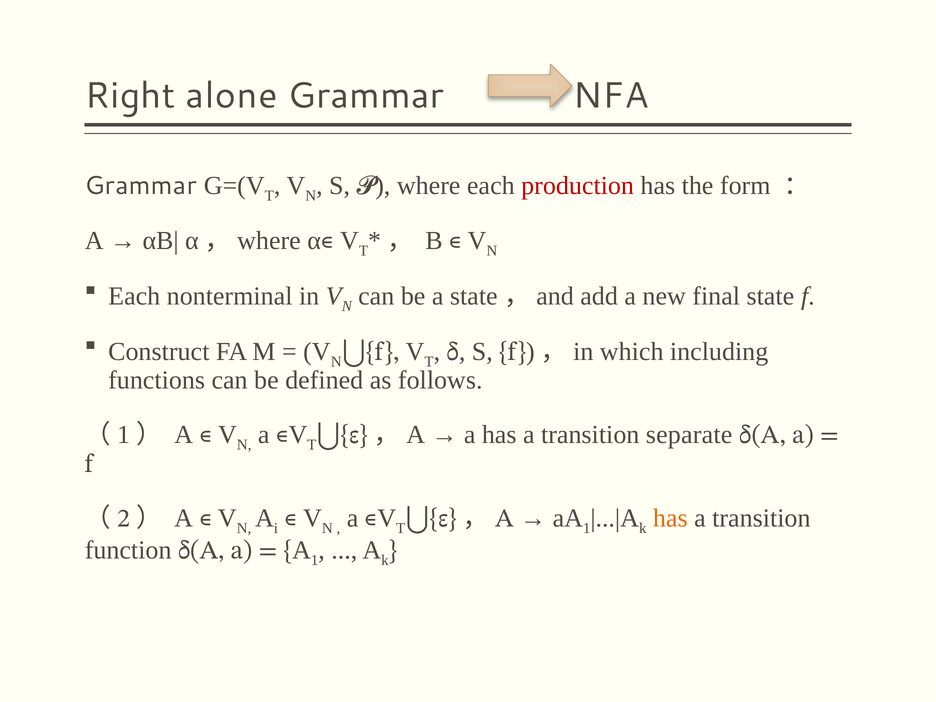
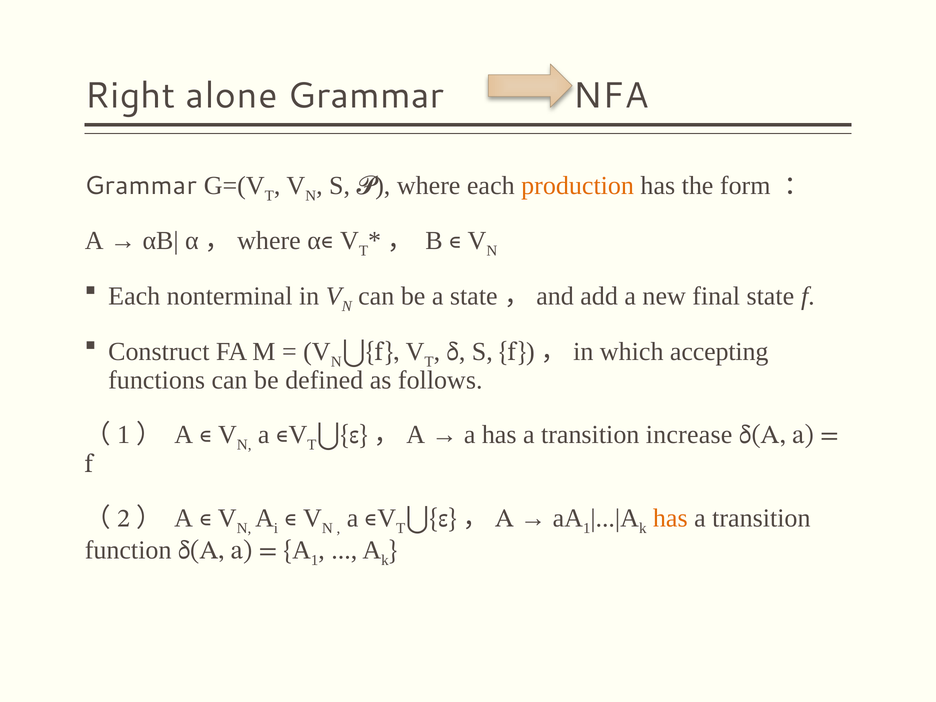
production colour: red -> orange
including: including -> accepting
separate: separate -> increase
